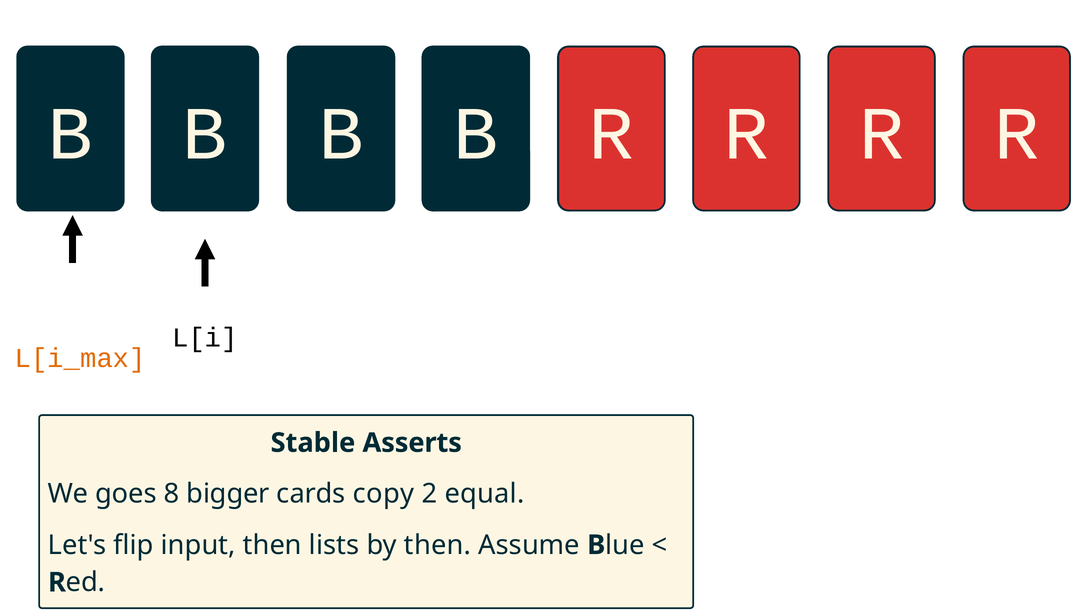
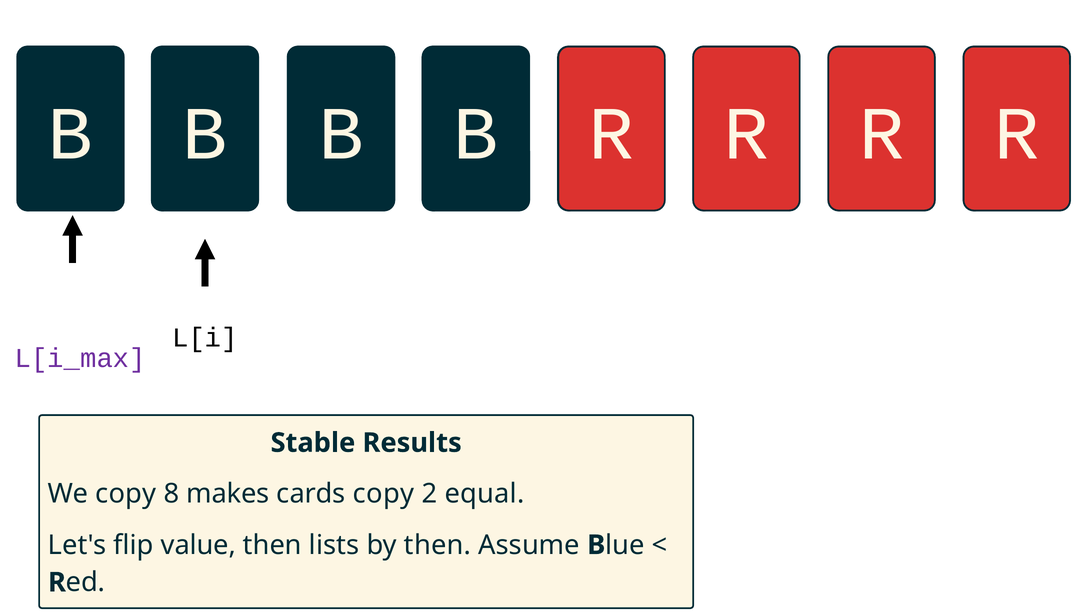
L[i_max colour: orange -> purple
Asserts: Asserts -> Results
We goes: goes -> copy
bigger: bigger -> makes
input: input -> value
